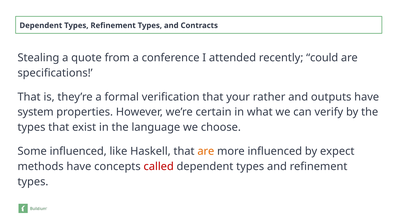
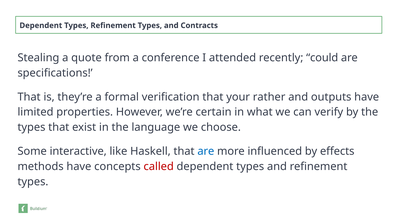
system: system -> limited
Some influenced: influenced -> interactive
are at (206, 152) colour: orange -> blue
expect: expect -> effects
